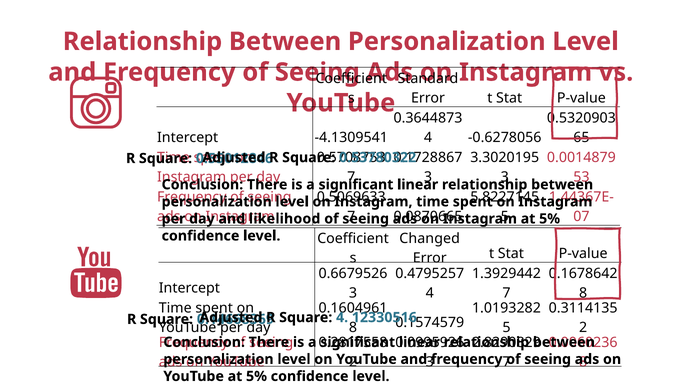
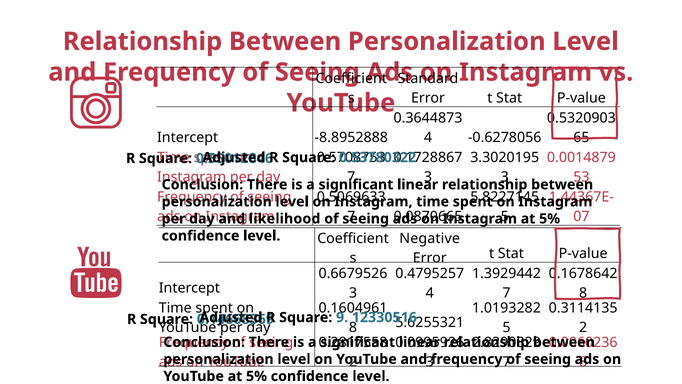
-4.1309541: -4.1309541 -> -8.8952888
Changed: Changed -> Negative
Square 4: 4 -> 9
0.1574579: 0.1574579 -> 5.6255321
